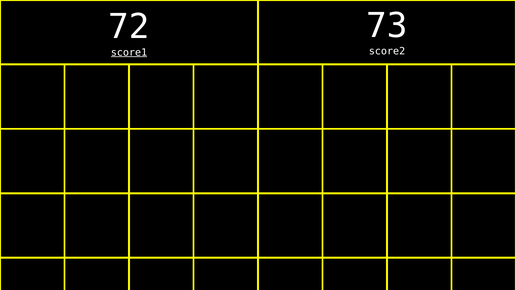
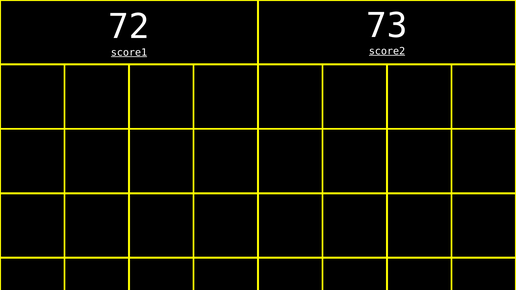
score2 underline: none -> present
